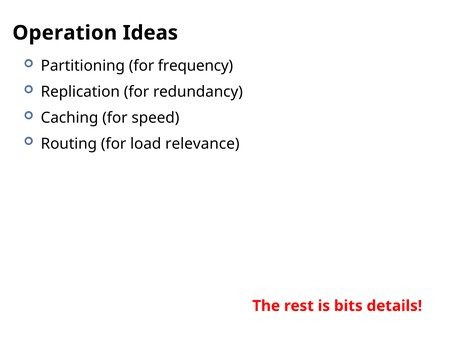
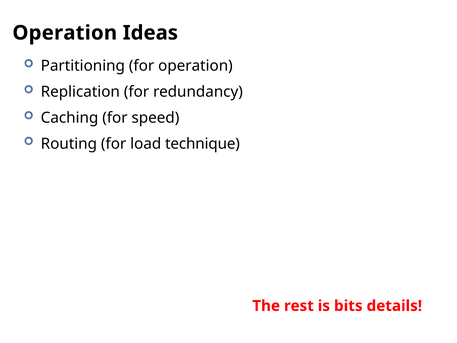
for frequency: frequency -> operation
relevance: relevance -> technique
